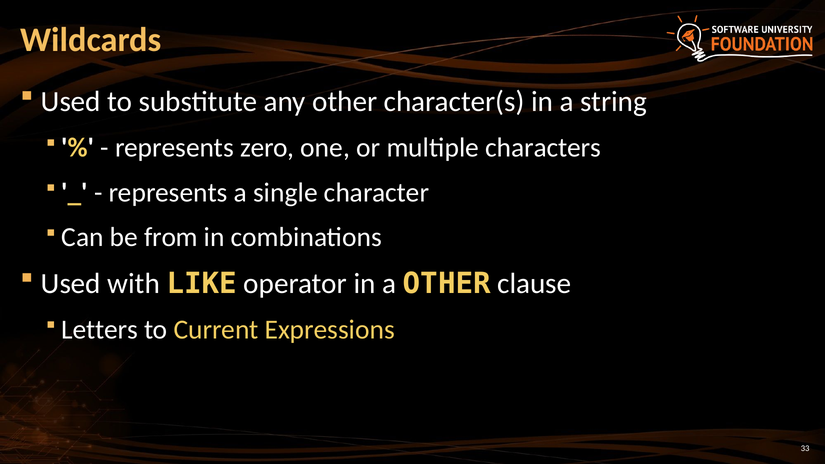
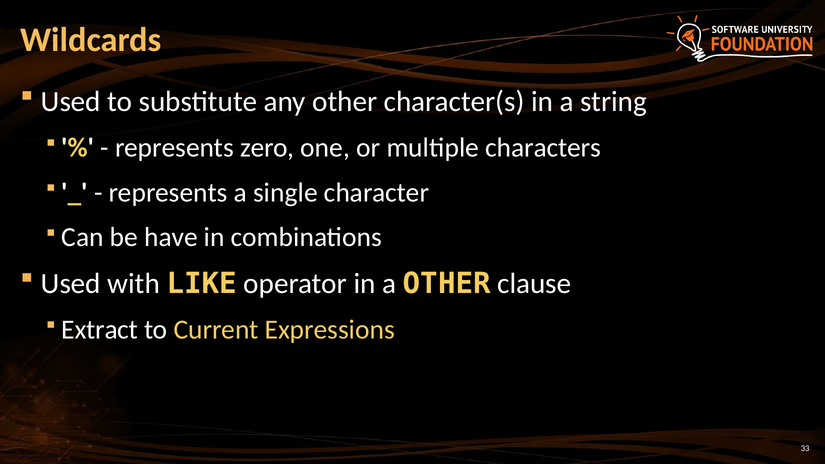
from: from -> have
Letters: Letters -> Extract
